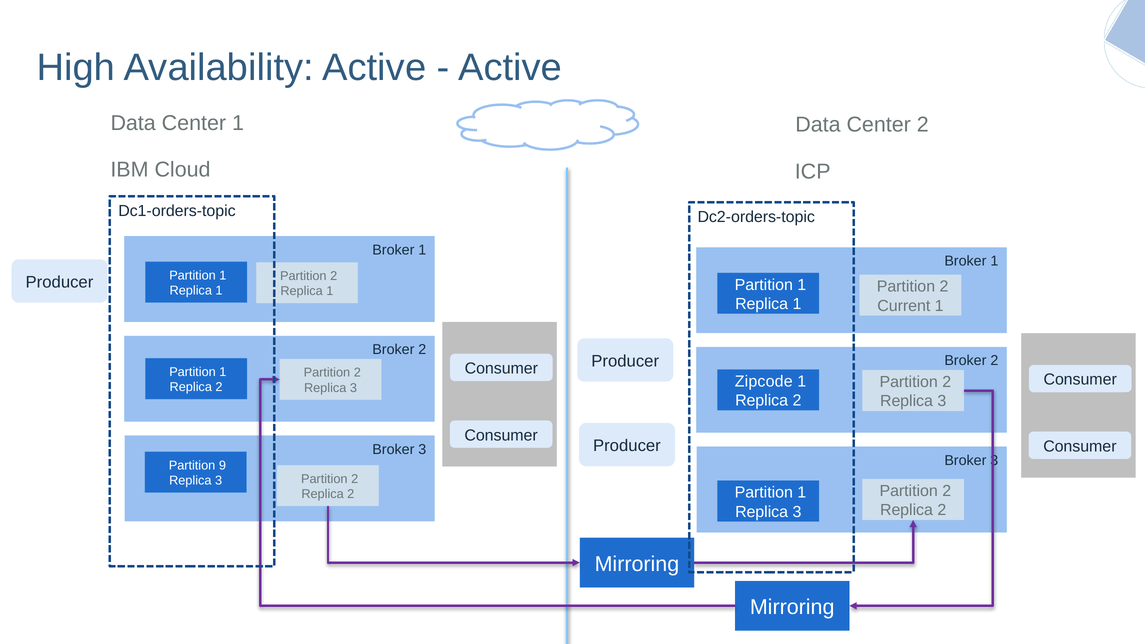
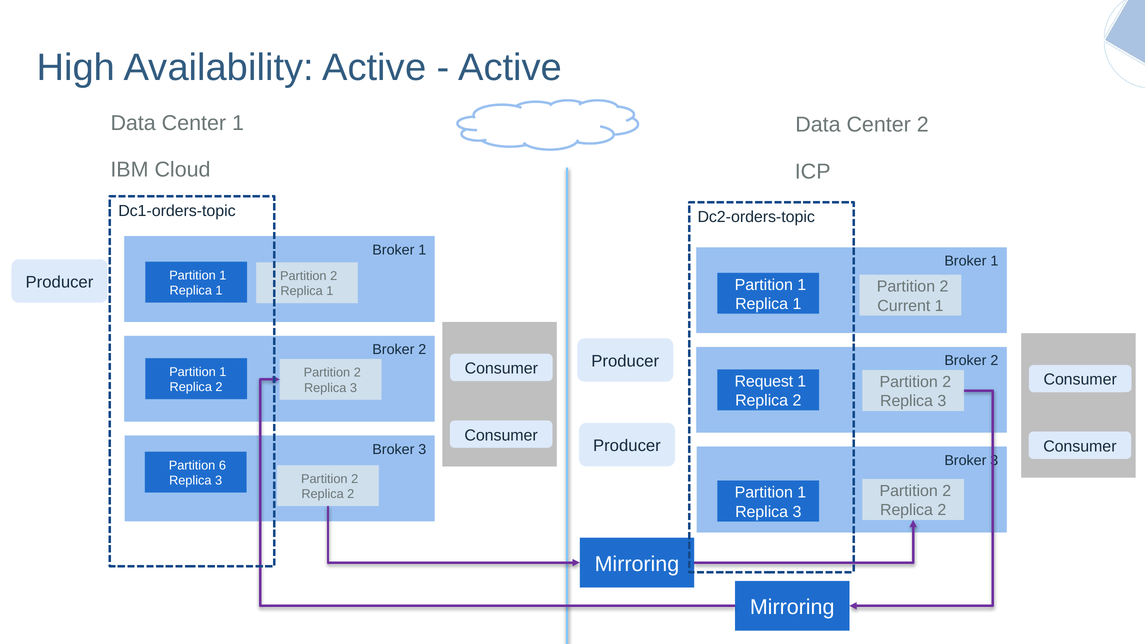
Zipcode: Zipcode -> Request
9: 9 -> 6
